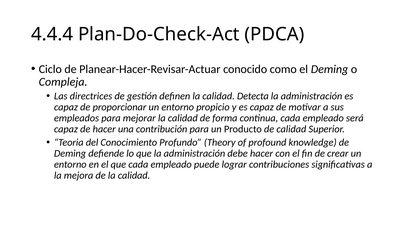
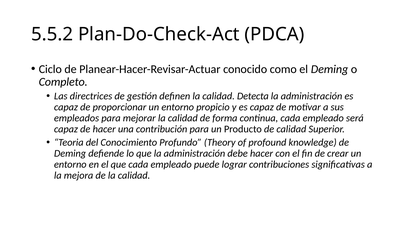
4.4.4: 4.4.4 -> 5.5.2
Compleja: Compleja -> Completo
